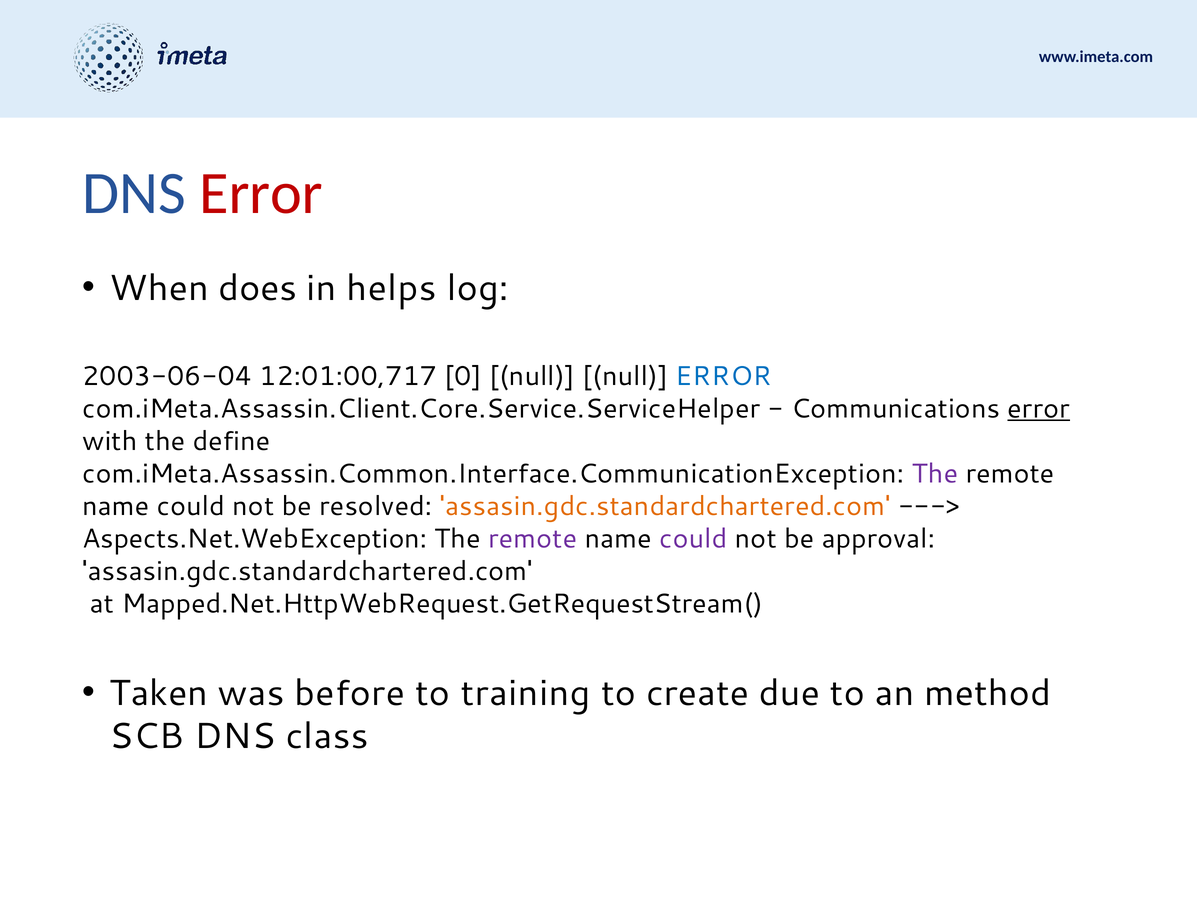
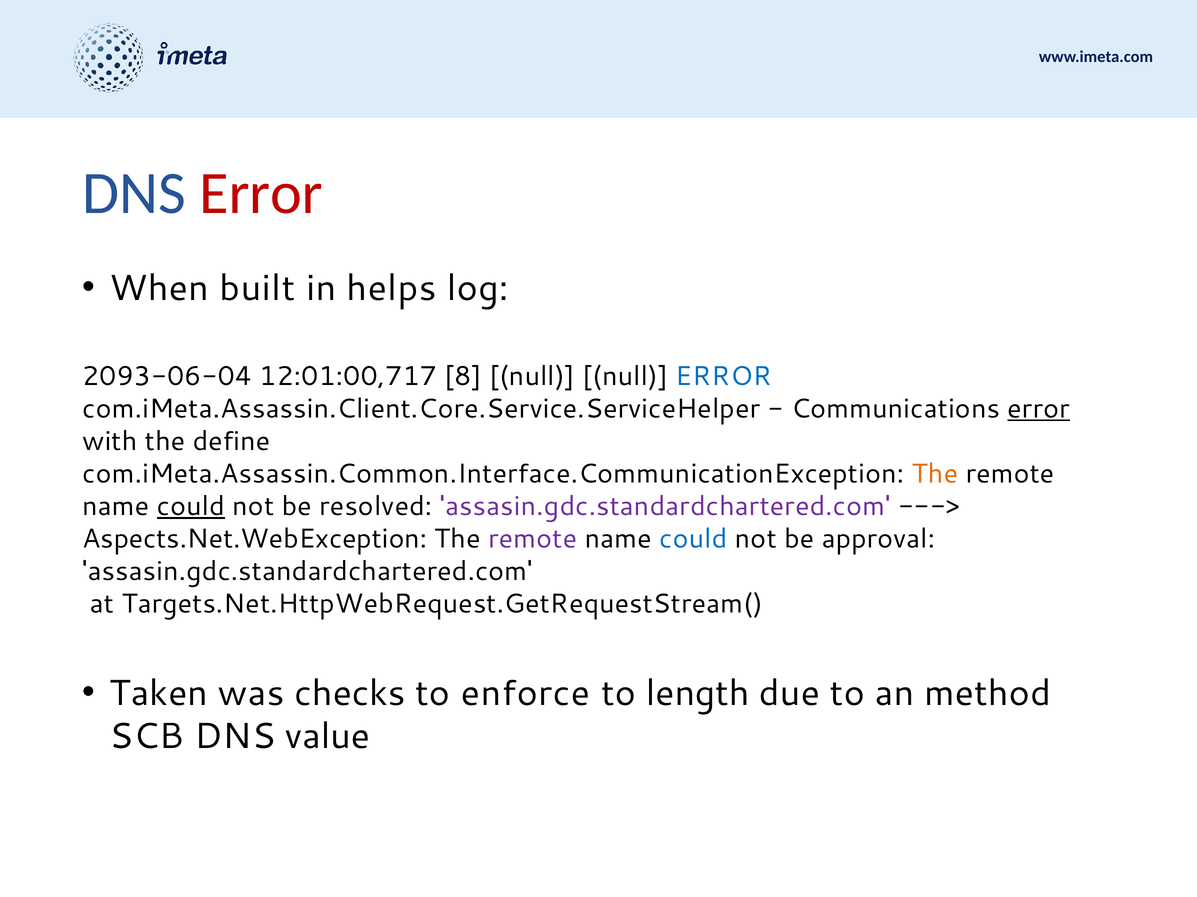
does: does -> built
2003-06-04: 2003-06-04 -> 2093-06-04
0: 0 -> 8
The at (935, 474) colour: purple -> orange
could at (191, 507) underline: none -> present
assasin.gdc.standardchartered.com at (665, 507) colour: orange -> purple
could at (693, 539) colour: purple -> blue
Mapped.Net.HttpWebRequest.GetRequestStream(: Mapped.Net.HttpWebRequest.GetRequestStream( -> Targets.Net.HttpWebRequest.GetRequestStream(
before: before -> checks
training: training -> enforce
create: create -> length
class: class -> value
